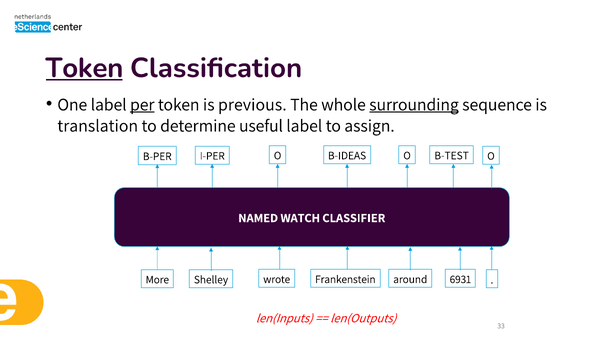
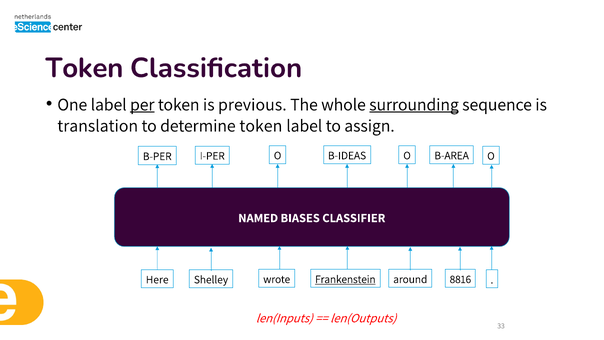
Token at (84, 68) underline: present -> none
determine useful: useful -> token
B-TEST: B-TEST -> B-AREA
WATCH: WATCH -> BIASES
6931: 6931 -> 8816
More: More -> Here
Frankenstein underline: none -> present
